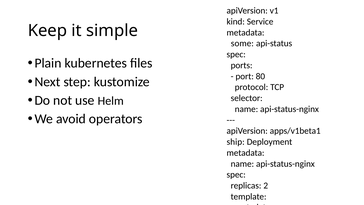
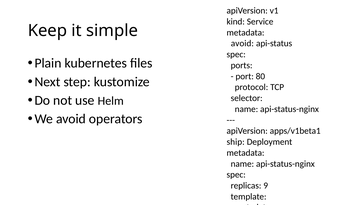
some at (242, 43): some -> avoid
2: 2 -> 9
